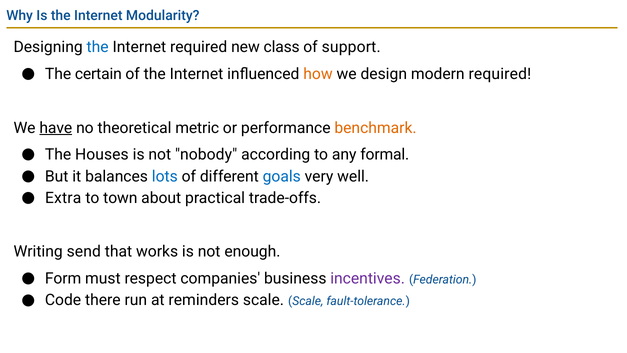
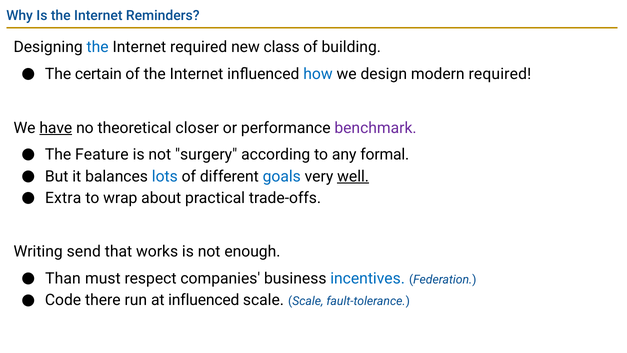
Modularity: Modularity -> Reminders
support: support -> building
how colour: orange -> blue
metric: metric -> closer
benchmark colour: orange -> purple
Houses: Houses -> Feature
nobody: nobody -> surgery
well underline: none -> present
town: town -> wrap
Form: Form -> Than
incentives colour: purple -> blue
at reminders: reminders -> influenced
